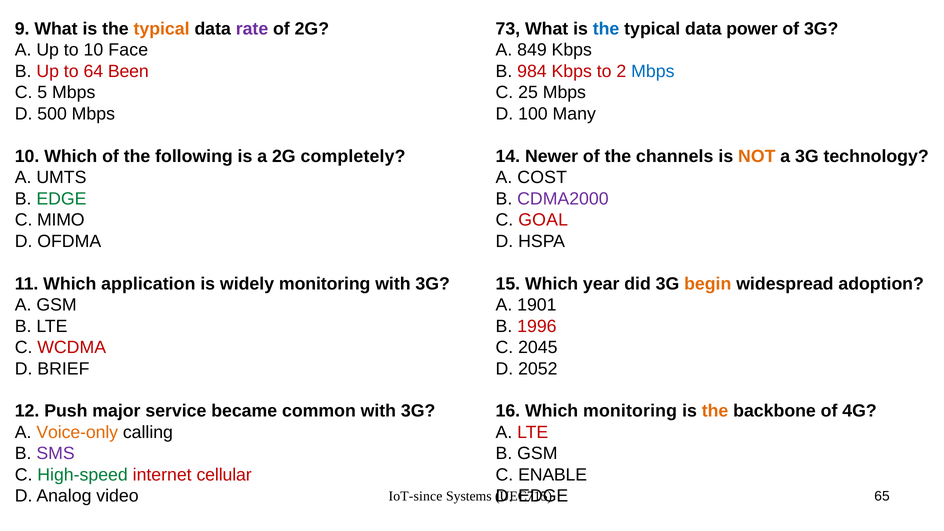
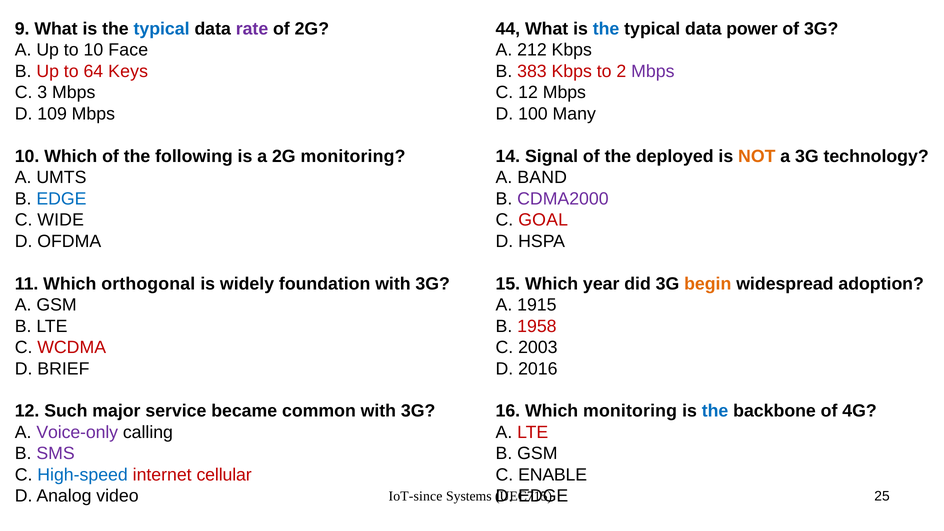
typical at (162, 29) colour: orange -> blue
73: 73 -> 44
849: 849 -> 212
Been: Been -> Keys
984: 984 -> 383
Mbps at (653, 71) colour: blue -> purple
5: 5 -> 3
C 25: 25 -> 12
500: 500 -> 109
2G completely: completely -> monitoring
Newer: Newer -> Signal
channels: channels -> deployed
COST: COST -> BAND
EDGE at (61, 199) colour: green -> blue
MIMO: MIMO -> WIDE
application: application -> orthogonal
widely monitoring: monitoring -> foundation
1901: 1901 -> 1915
1996: 1996 -> 1958
2045: 2045 -> 2003
2052: 2052 -> 2016
Push: Push -> Such
the at (715, 411) colour: orange -> blue
Voice-only colour: orange -> purple
High-speed colour: green -> blue
65: 65 -> 25
